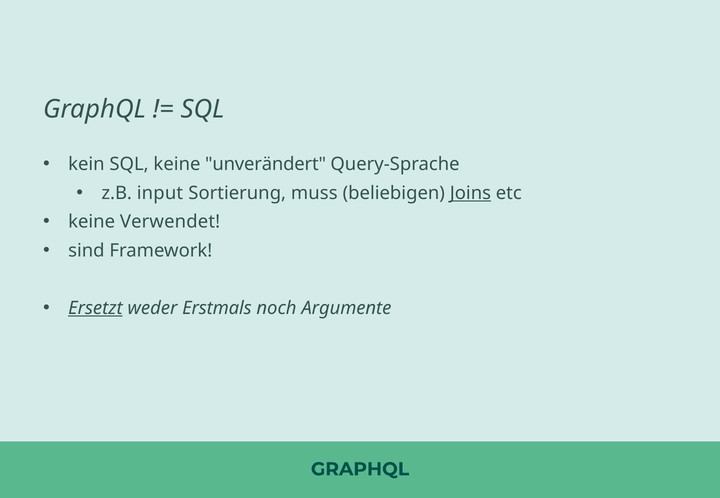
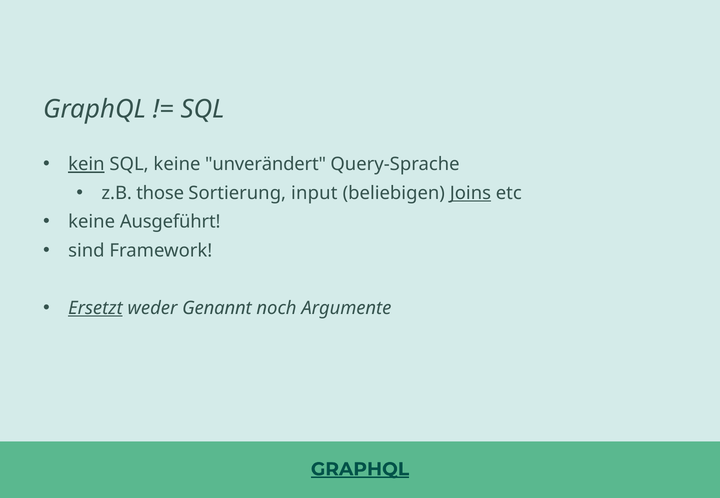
kein underline: none -> present
input: input -> those
muss: muss -> input
Verwendet: Verwendet -> Ausgeführt
Erstmals: Erstmals -> Genannt
GRAPHQL at (360, 470) underline: none -> present
